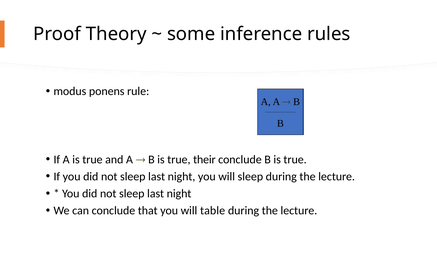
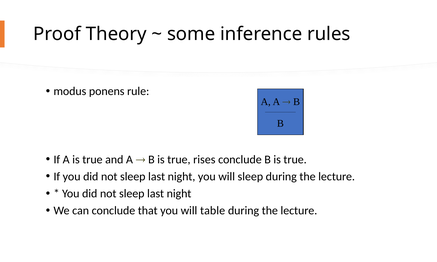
their: their -> rises
